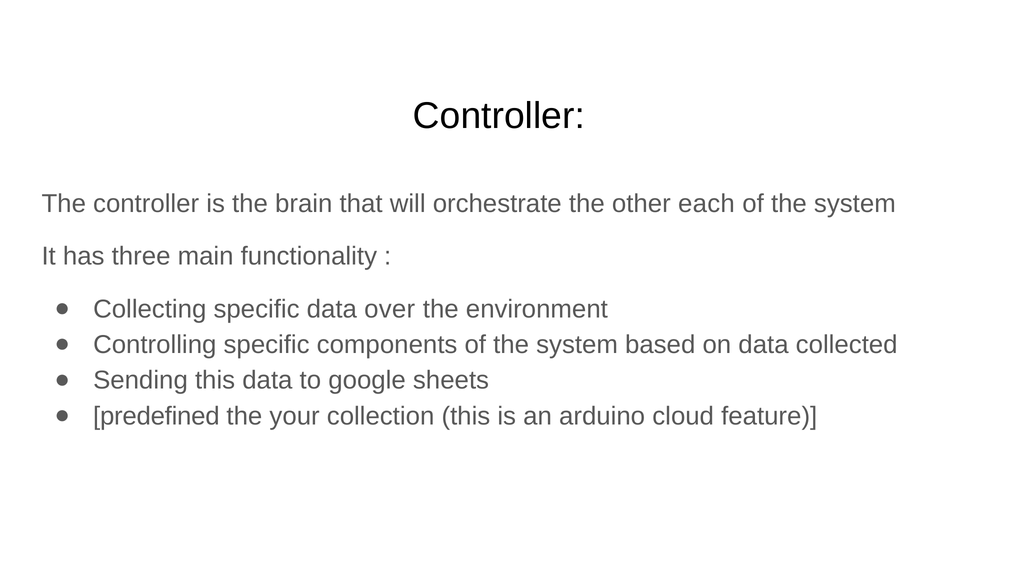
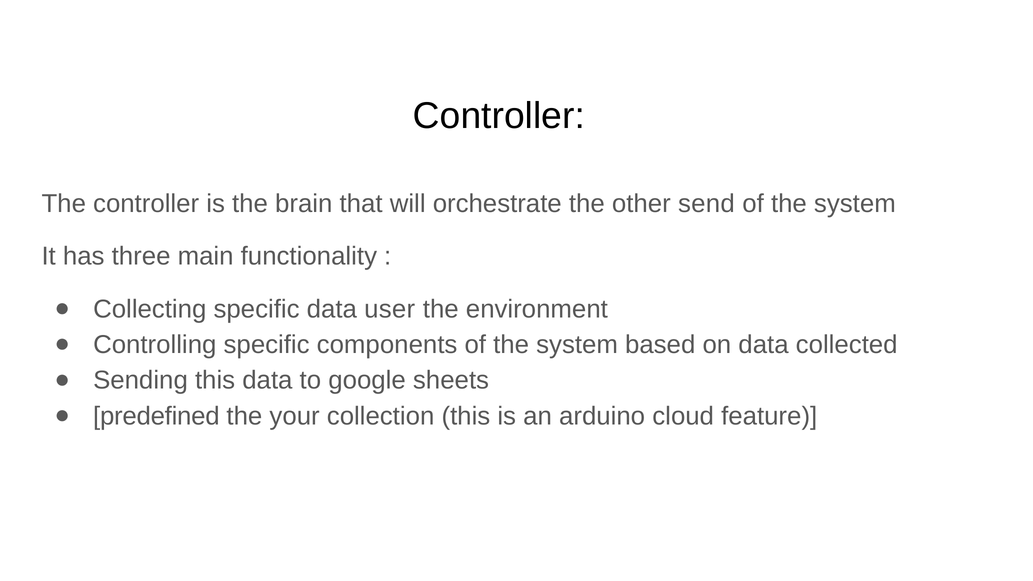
each: each -> send
over: over -> user
